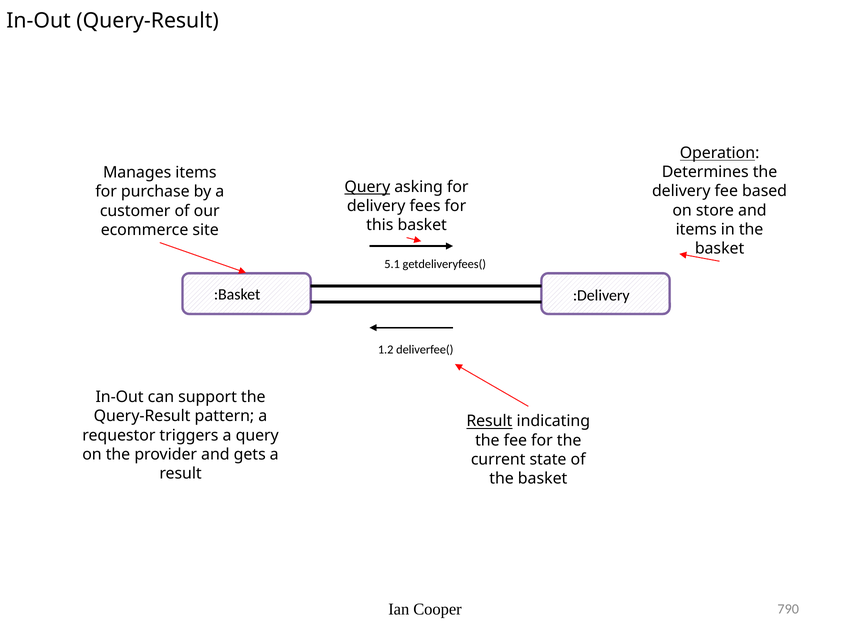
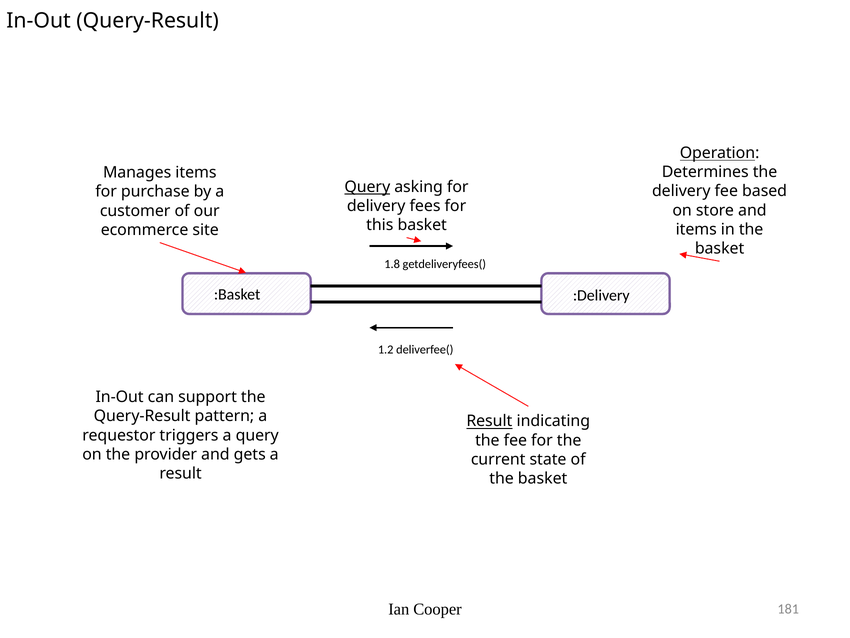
5.1: 5.1 -> 1.8
790: 790 -> 181
